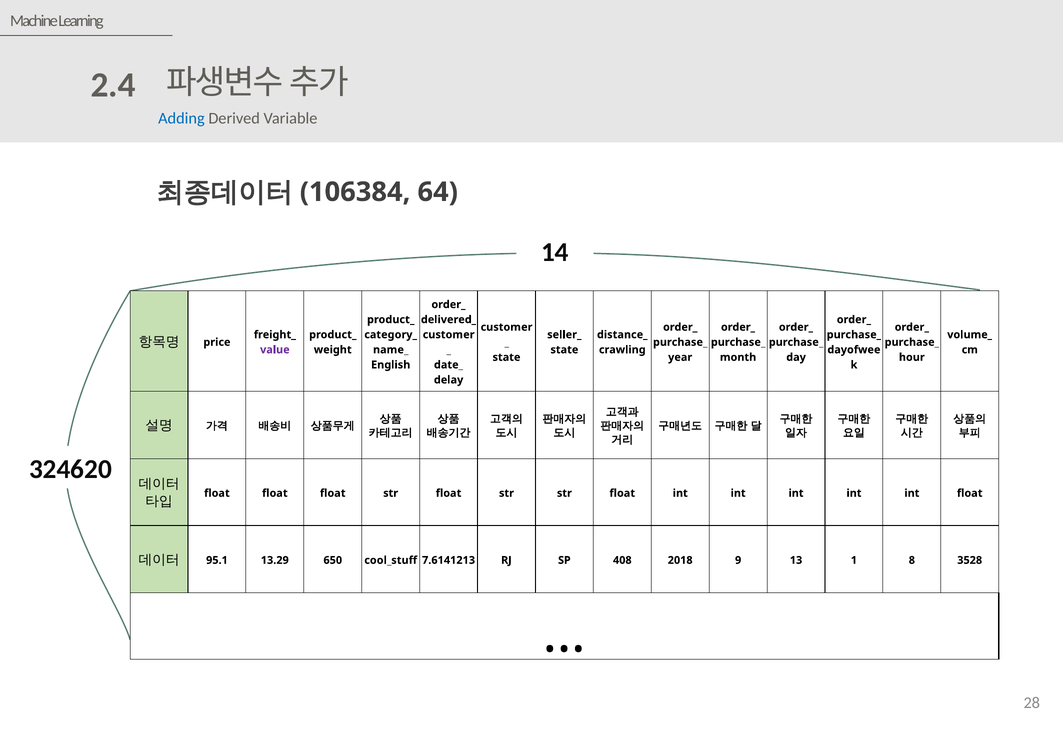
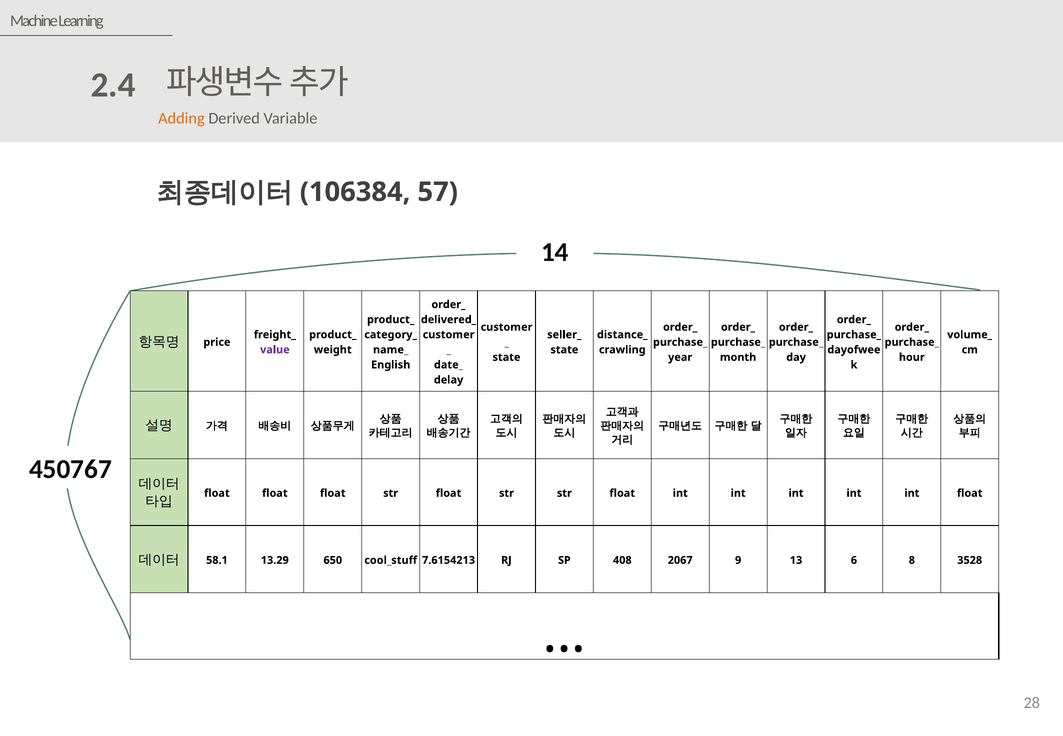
Adding colour: blue -> orange
64: 64 -> 57
324620: 324620 -> 450767
95.1: 95.1 -> 58.1
7.6141213: 7.6141213 -> 7.6154213
2018: 2018 -> 2067
1: 1 -> 6
